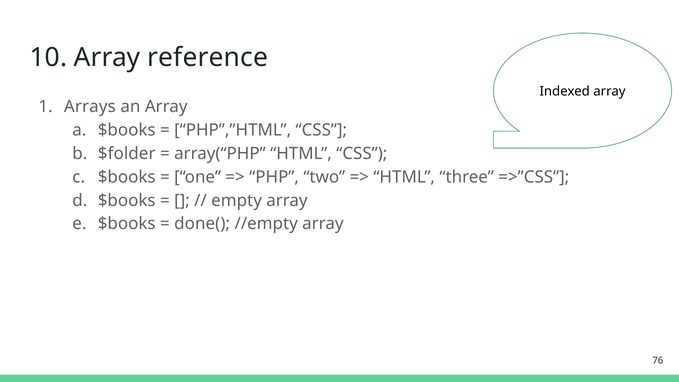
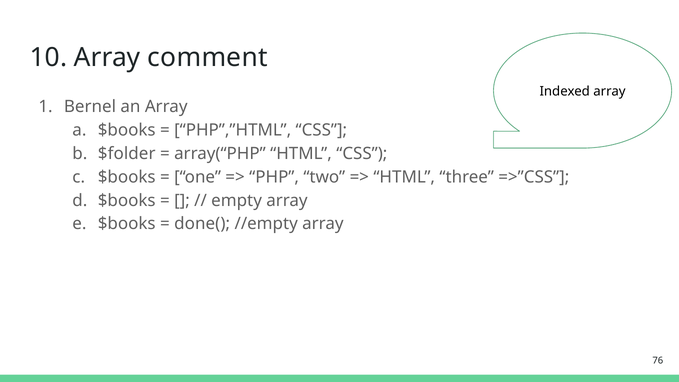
reference: reference -> comment
Arrays: Arrays -> Bernel
